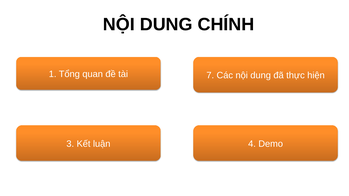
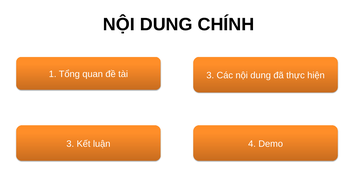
tài 7: 7 -> 3
